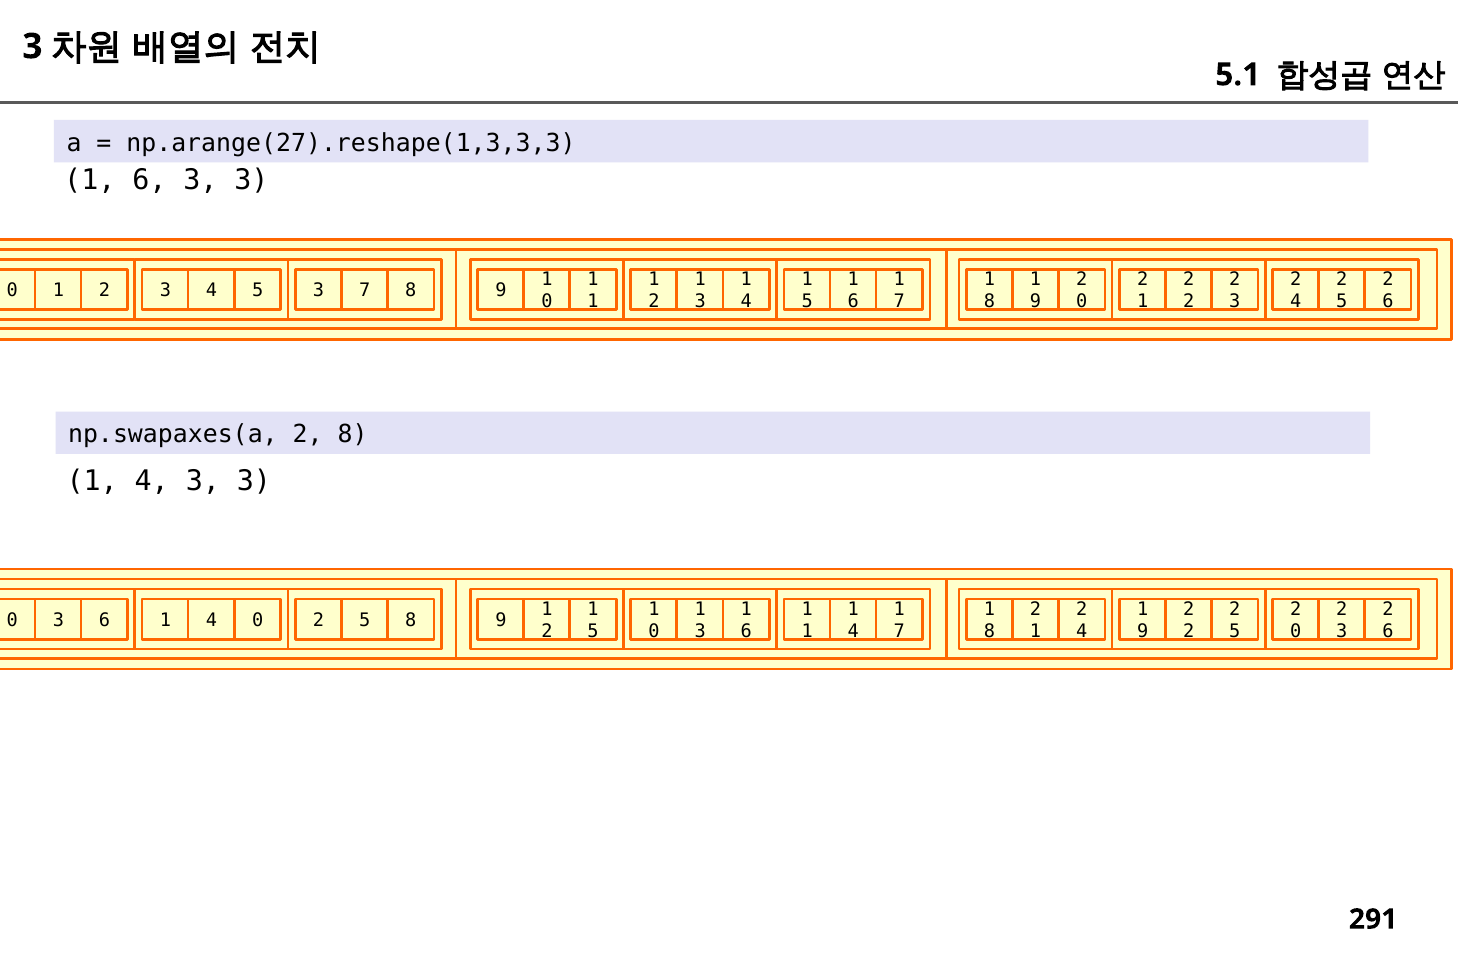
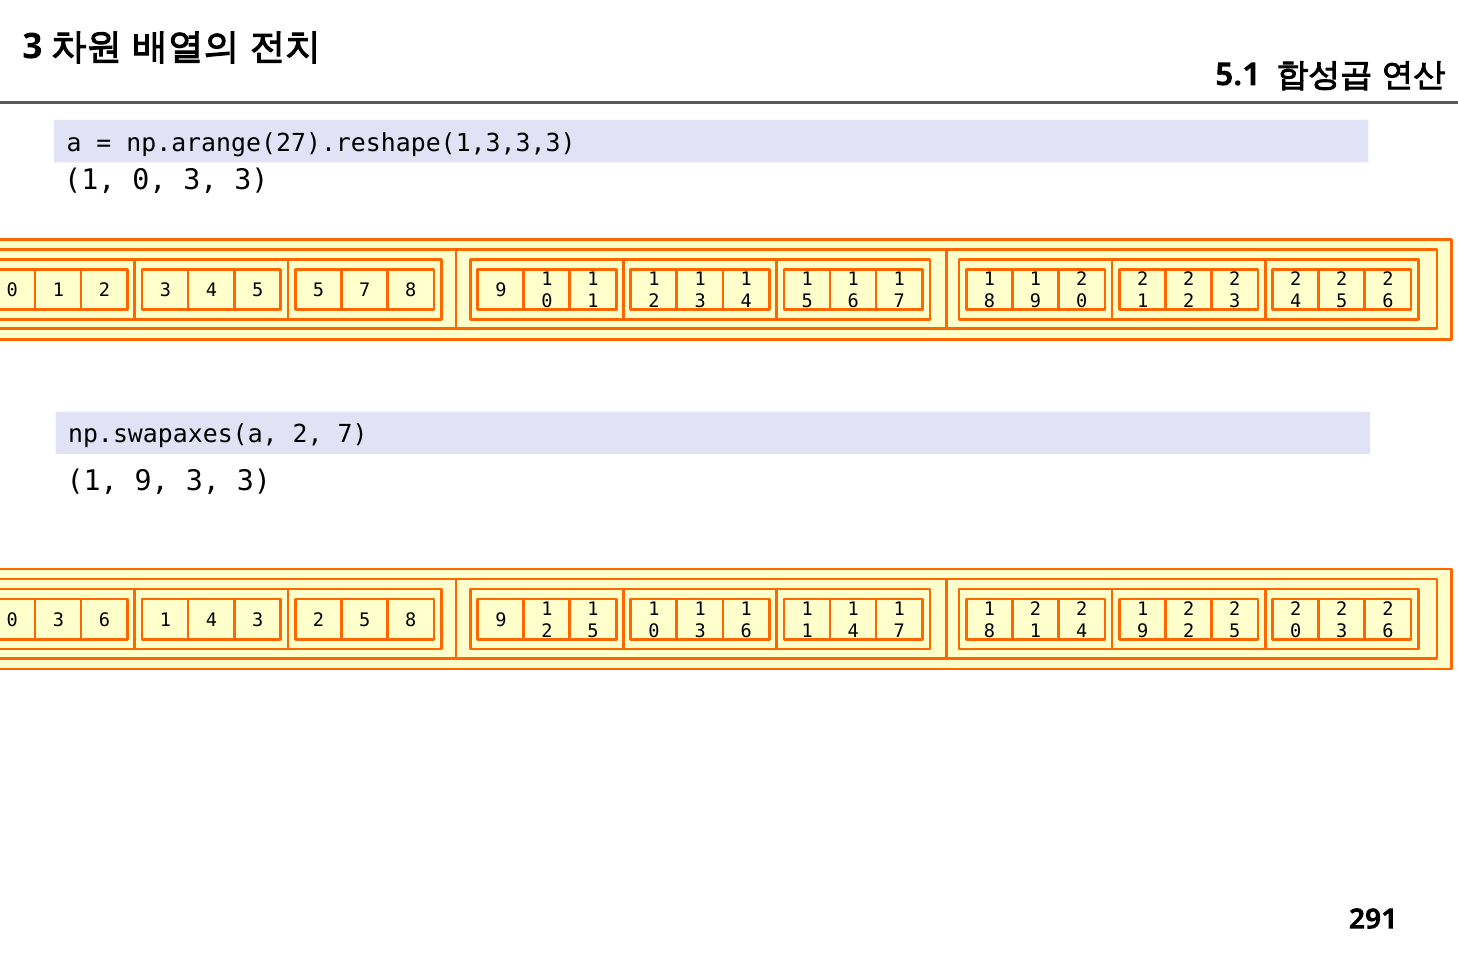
6 at (149, 180): 6 -> 0
5 3: 3 -> 5
2 8: 8 -> 7
4 at (152, 480): 4 -> 9
4 0: 0 -> 3
